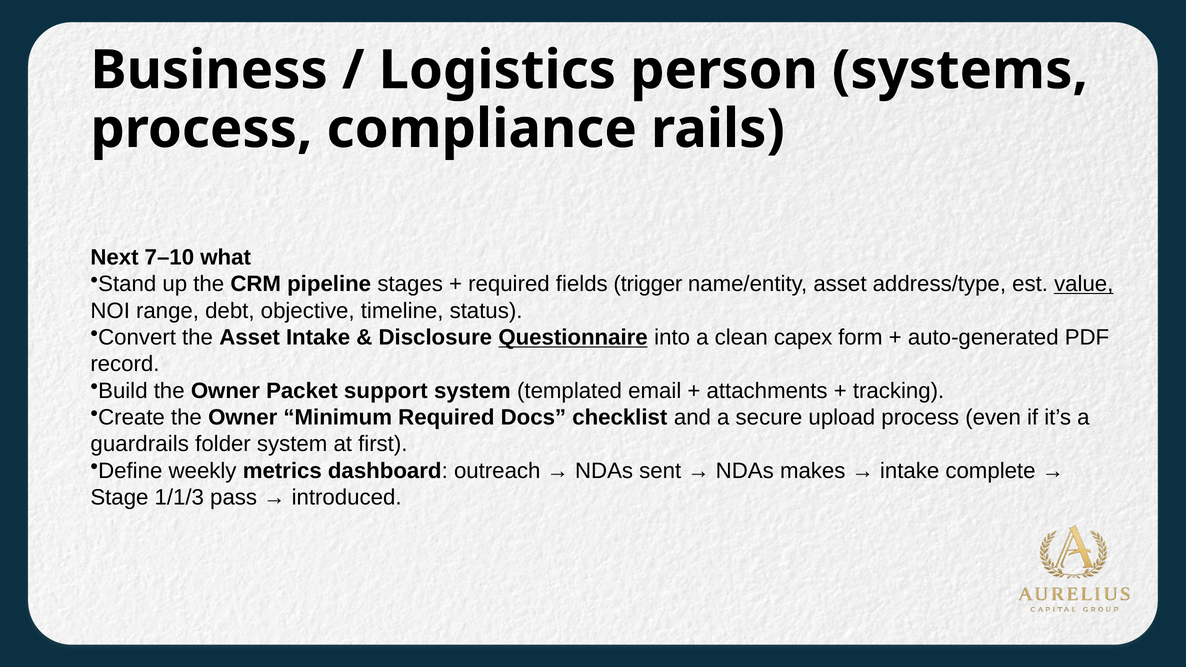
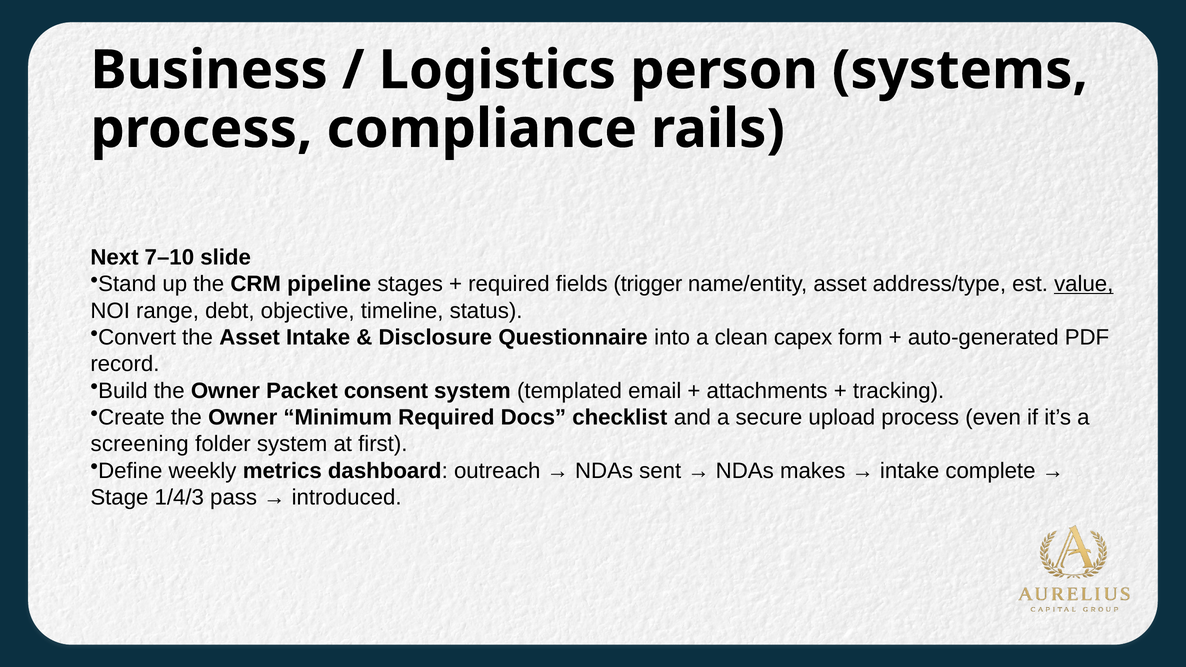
what: what -> slide
Questionnaire underline: present -> none
support: support -> consent
guardrails: guardrails -> screening
1/1/3: 1/1/3 -> 1/4/3
